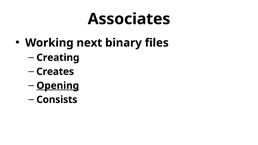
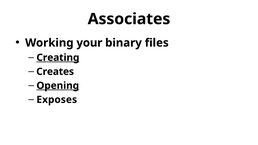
next: next -> your
Creating underline: none -> present
Consists: Consists -> Exposes
